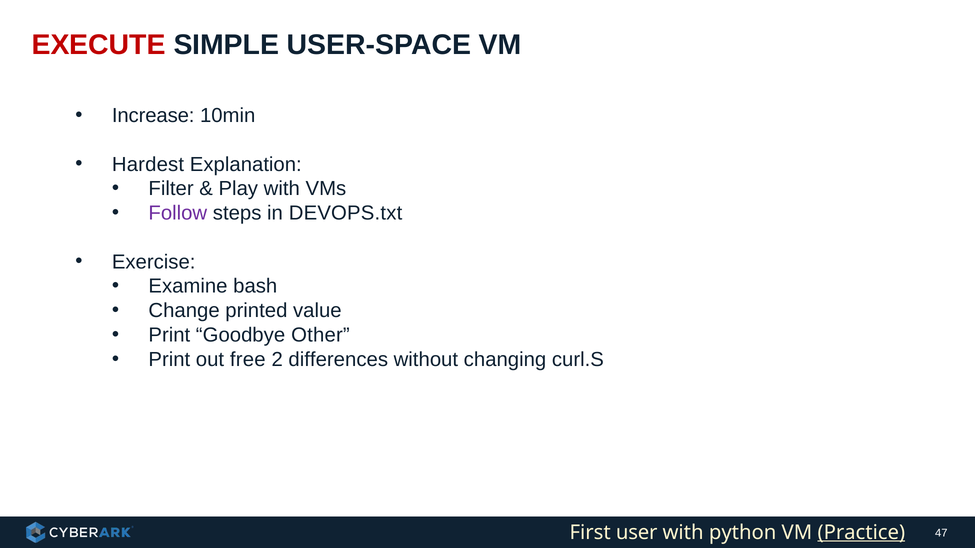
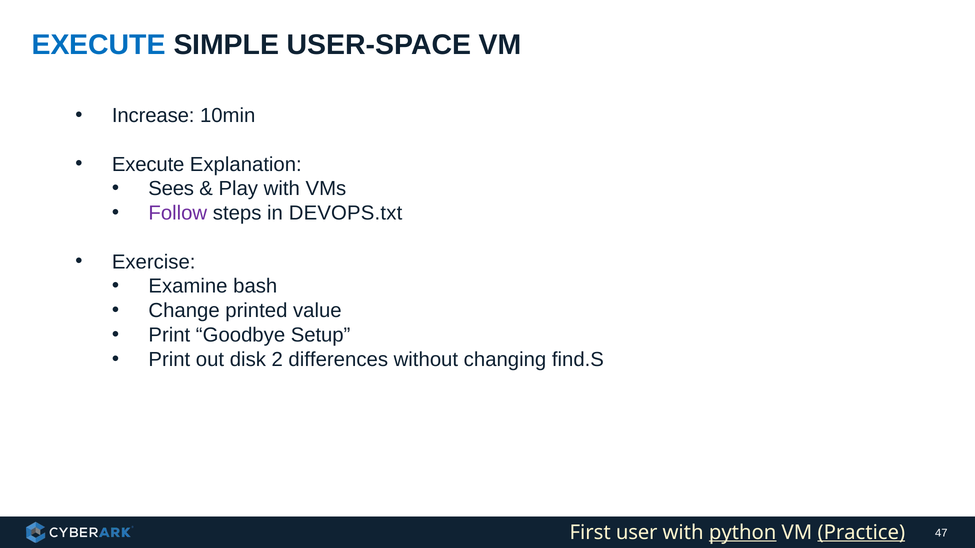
EXECUTE at (99, 45) colour: red -> blue
Hardest at (148, 164): Hardest -> Execute
Filter: Filter -> Sees
Other: Other -> Setup
free: free -> disk
curl.S: curl.S -> find.S
python underline: none -> present
